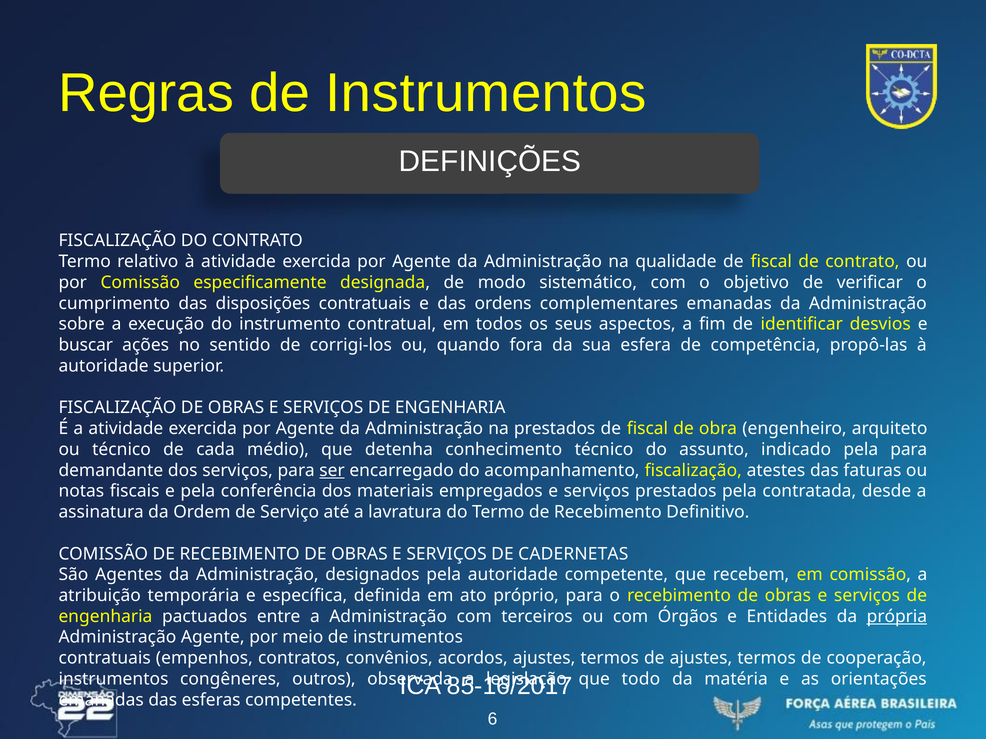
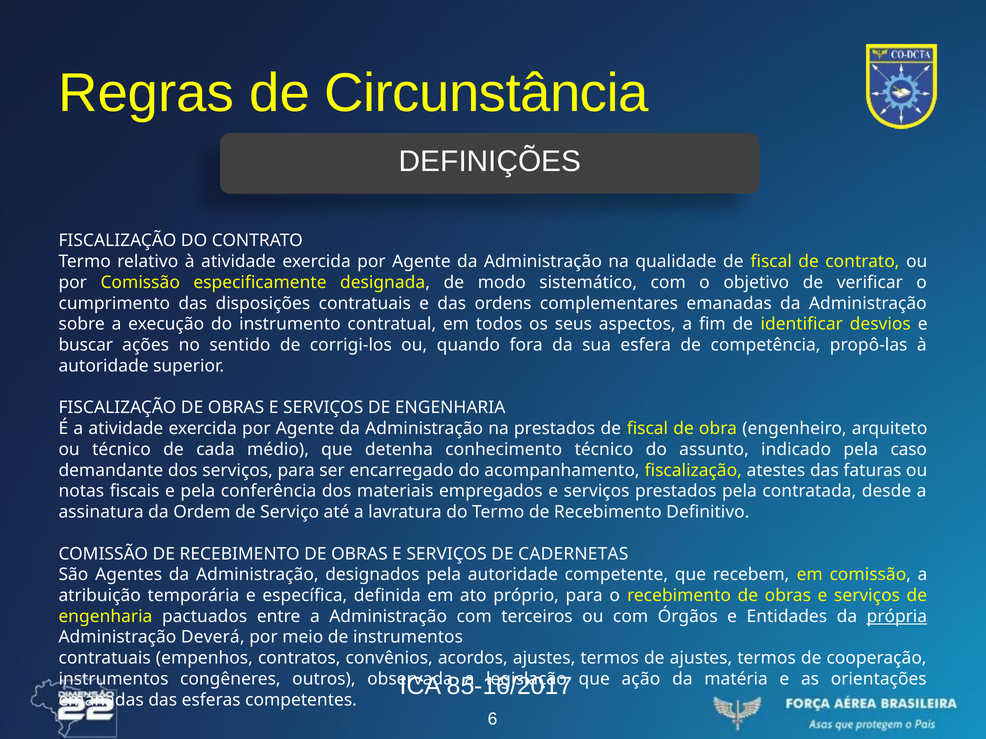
Regras de Instrumentos: Instrumentos -> Circunstância
pela para: para -> caso
ser underline: present -> none
Administração Agente: Agente -> Deverá
todo: todo -> ação
